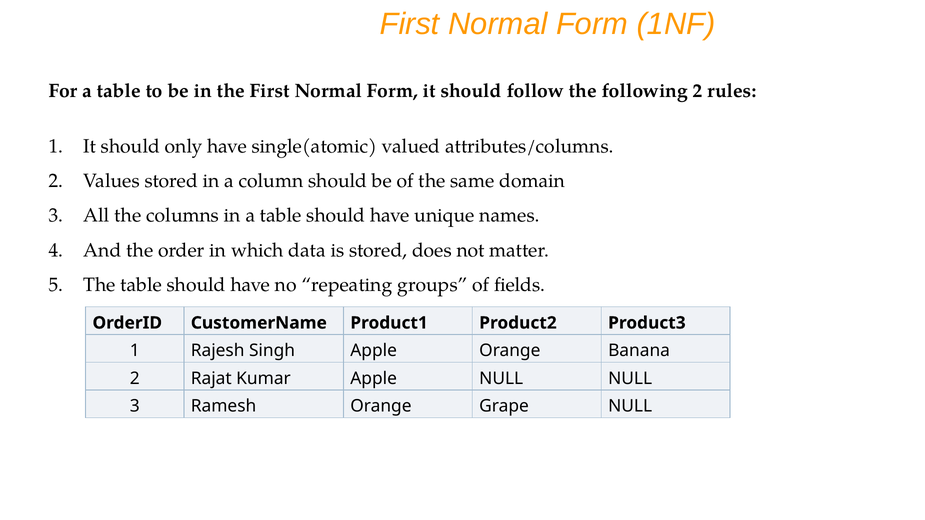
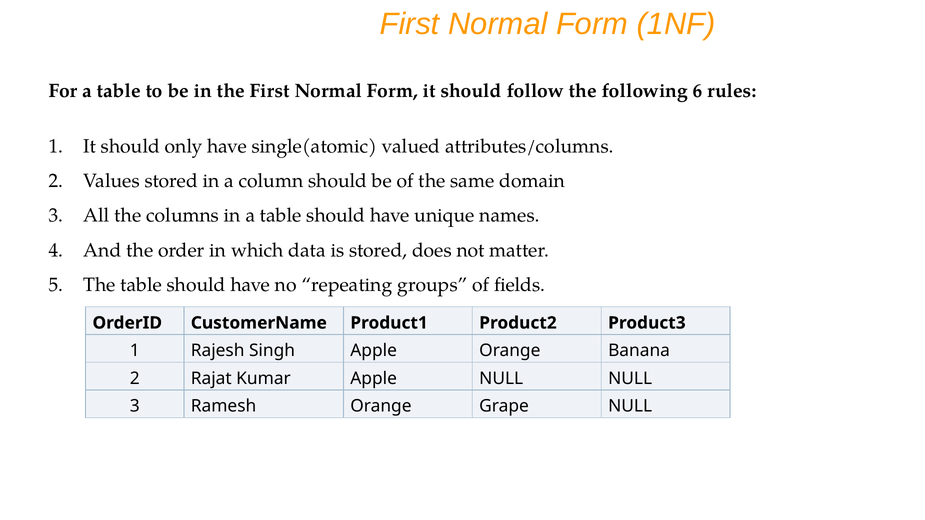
following 2: 2 -> 6
